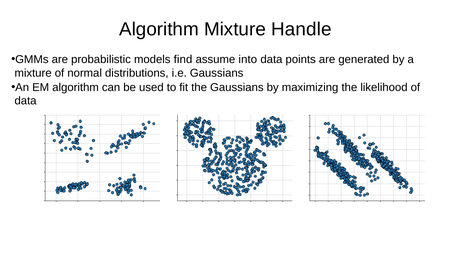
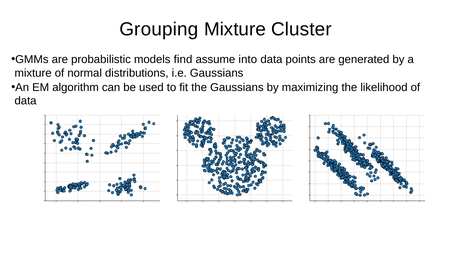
Algorithm at (159, 29): Algorithm -> Grouping
Handle: Handle -> Cluster
